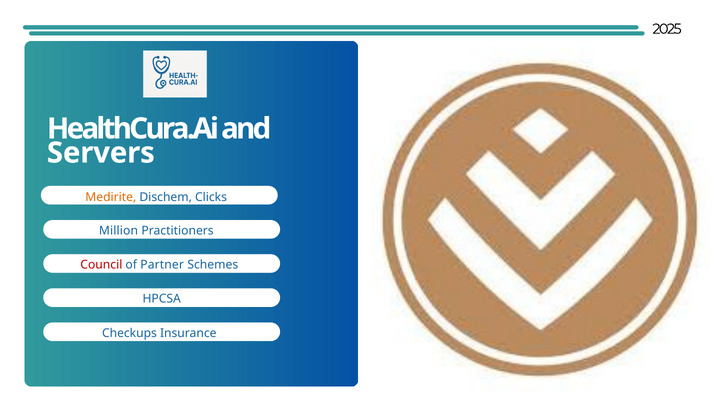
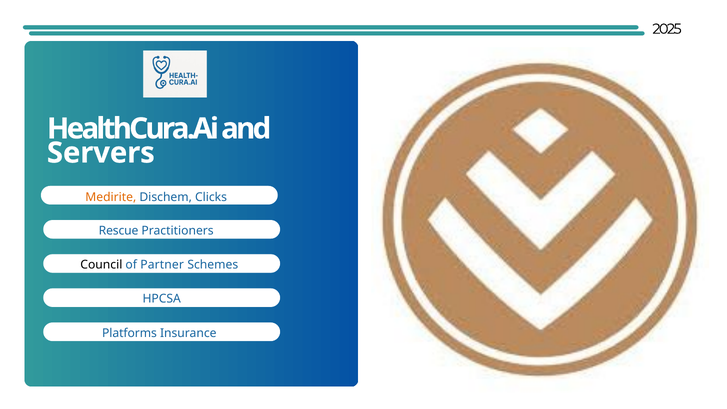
Million: Million -> Rescue
Council colour: red -> black
Checkups: Checkups -> Platforms
